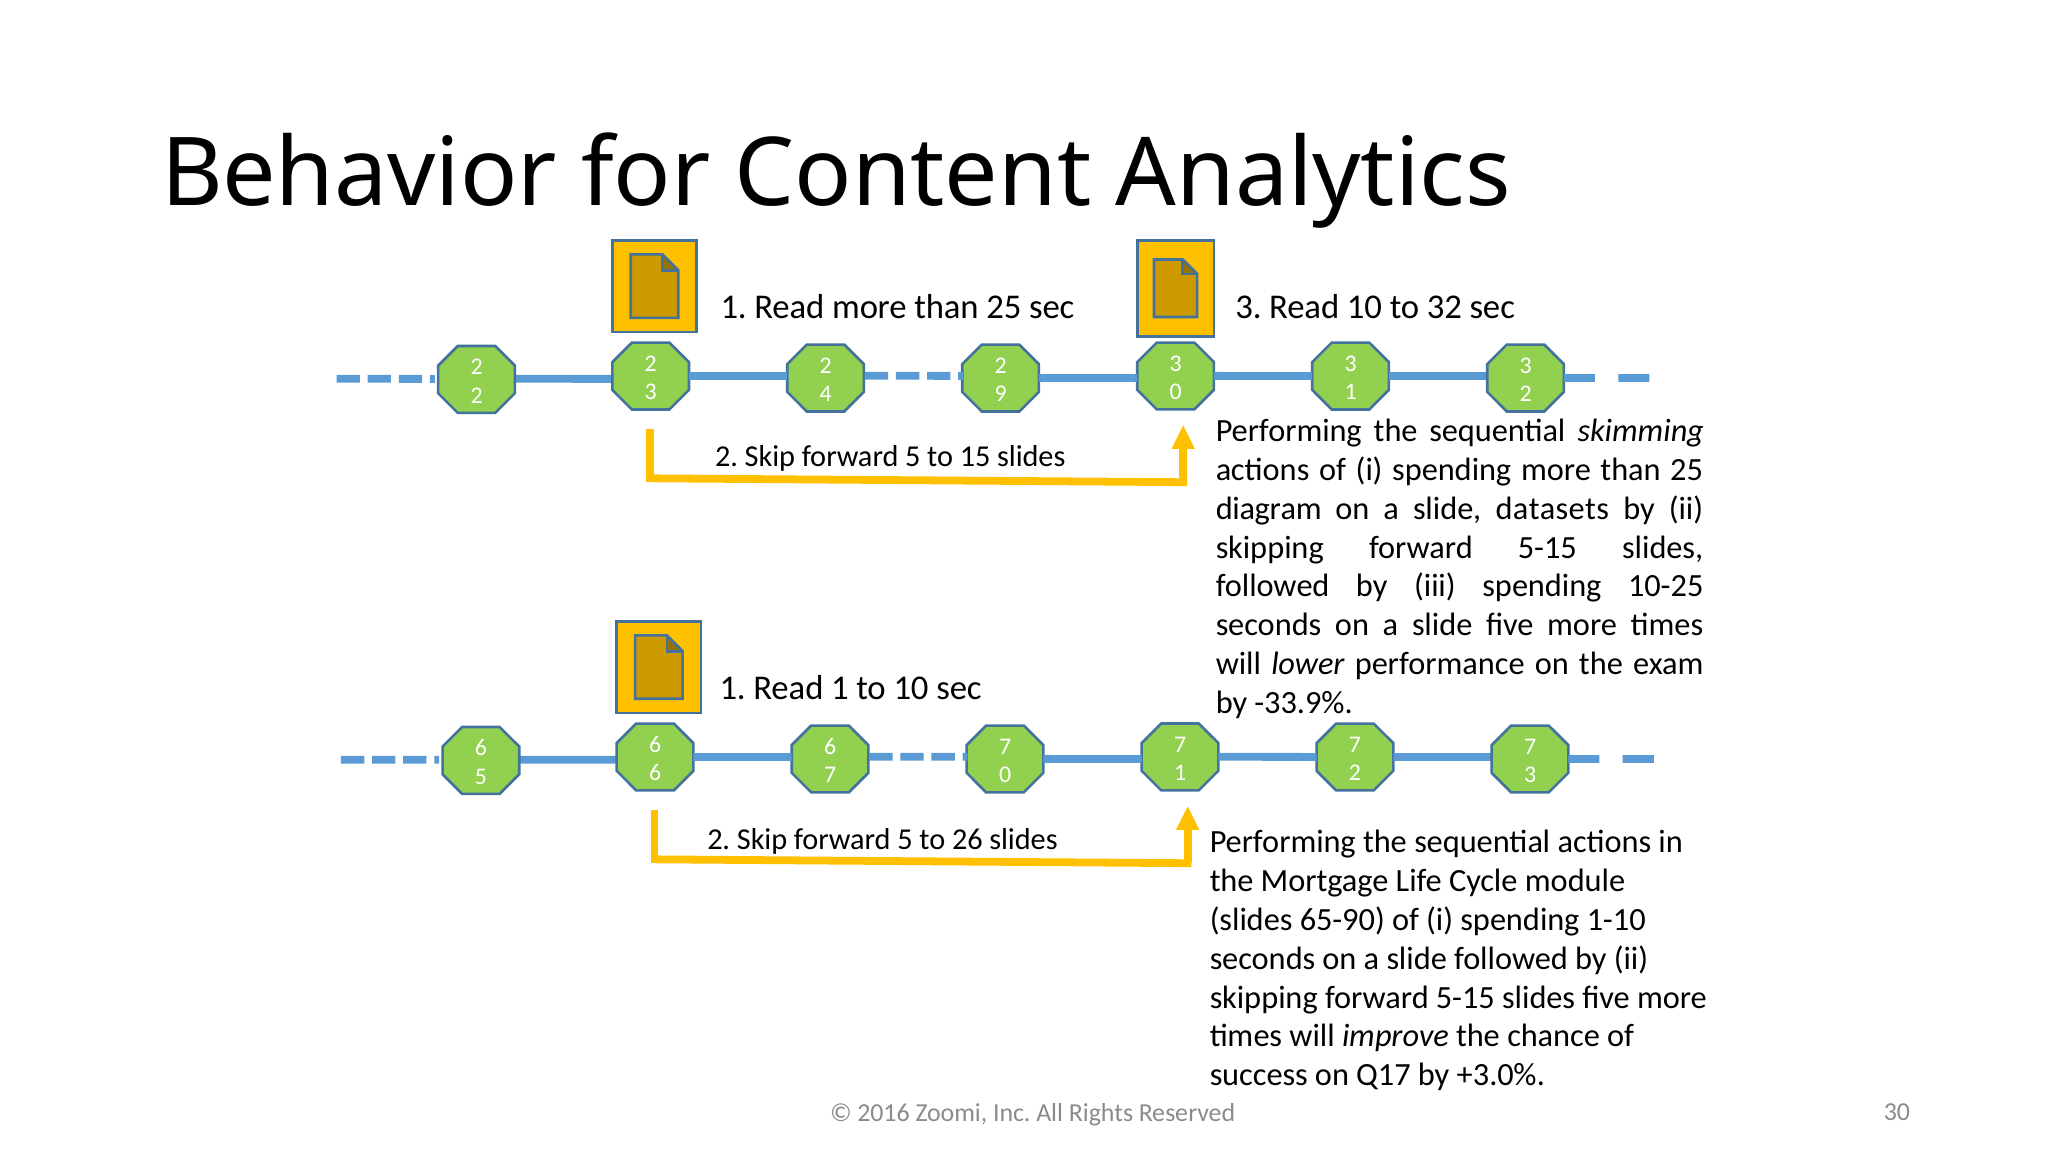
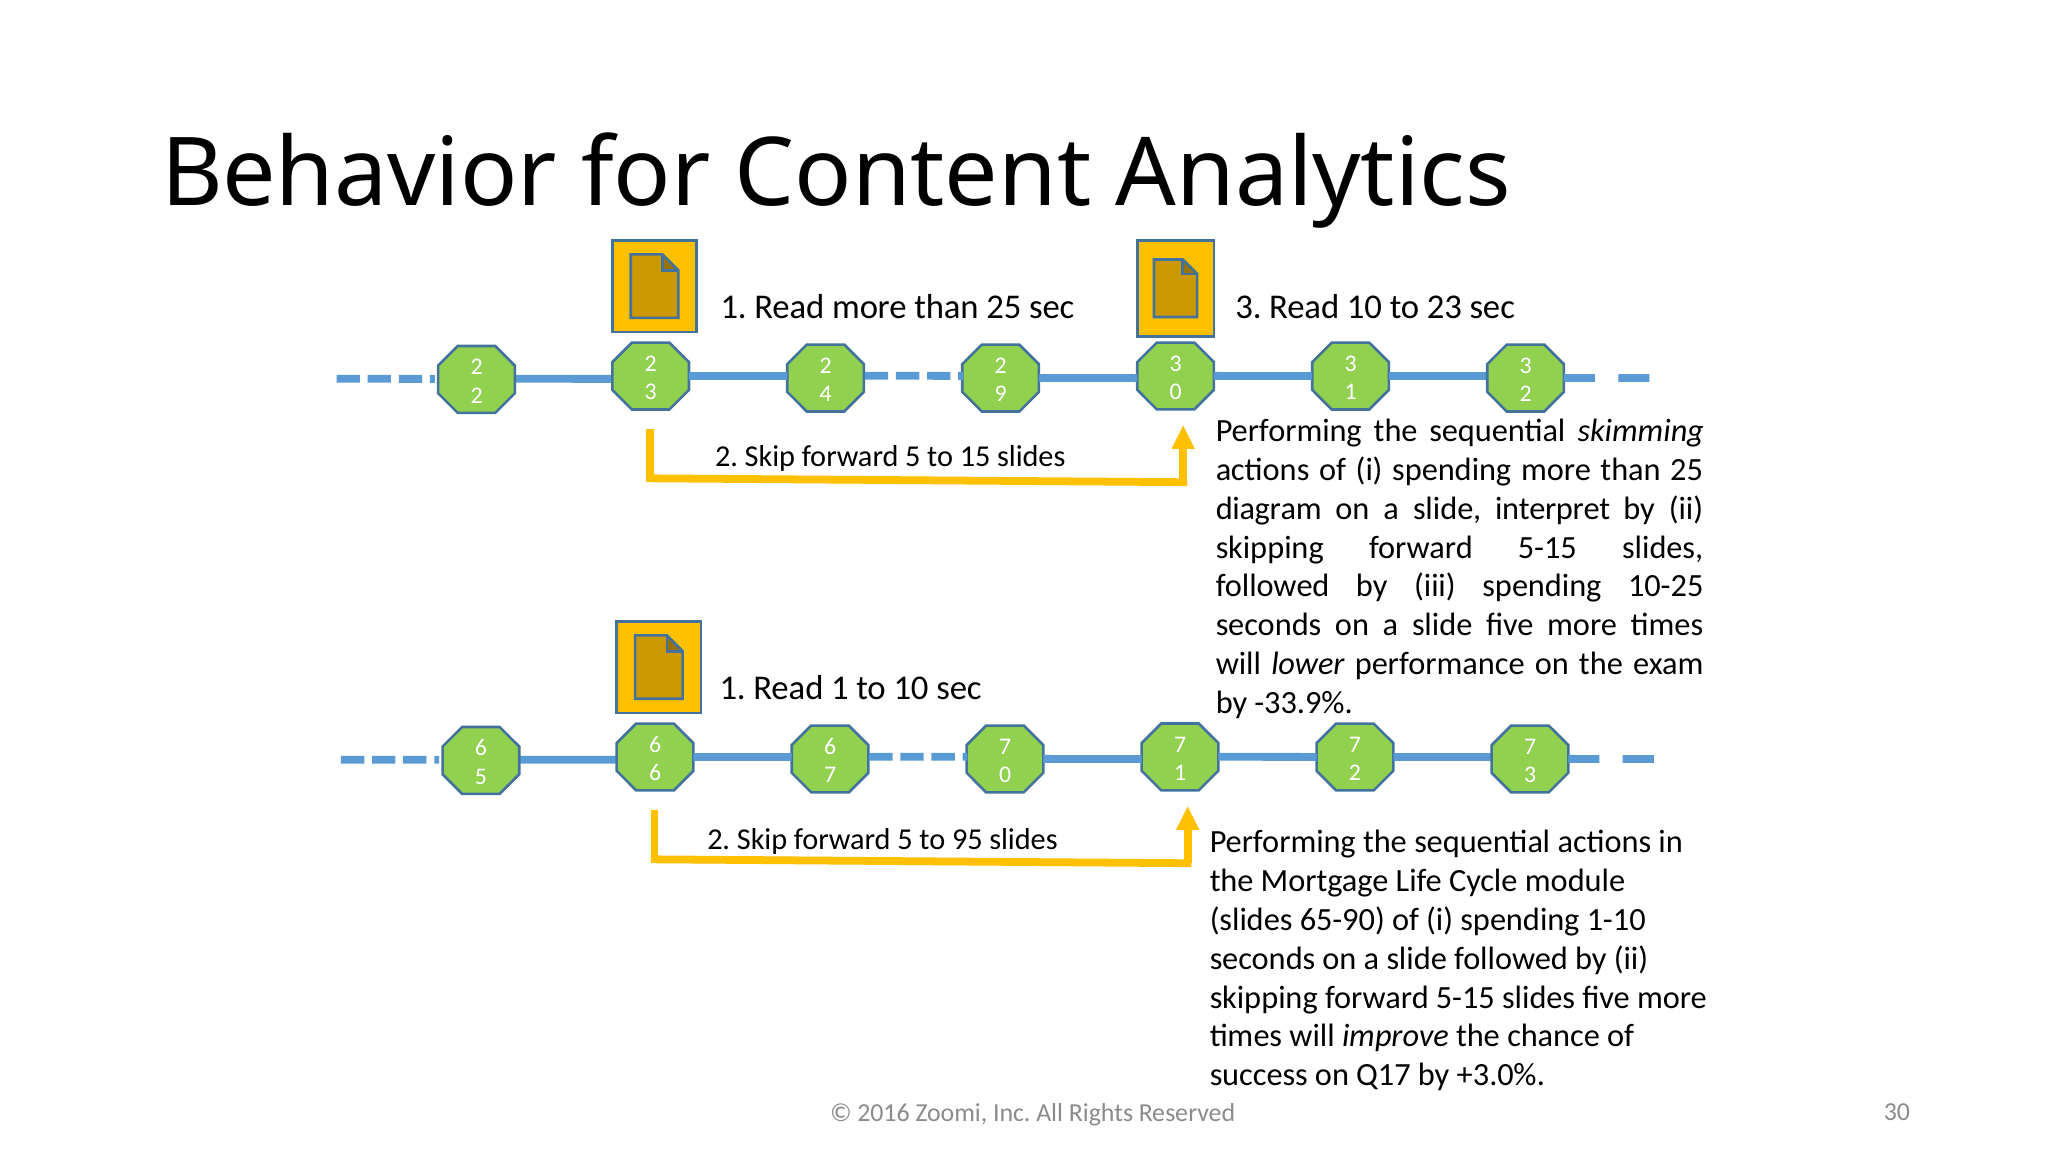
32: 32 -> 23
datasets: datasets -> interpret
26: 26 -> 95
